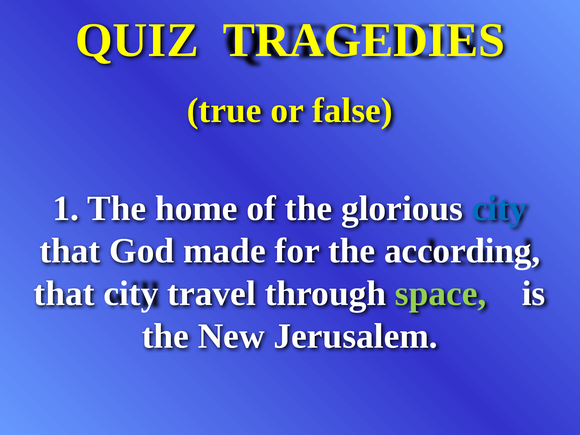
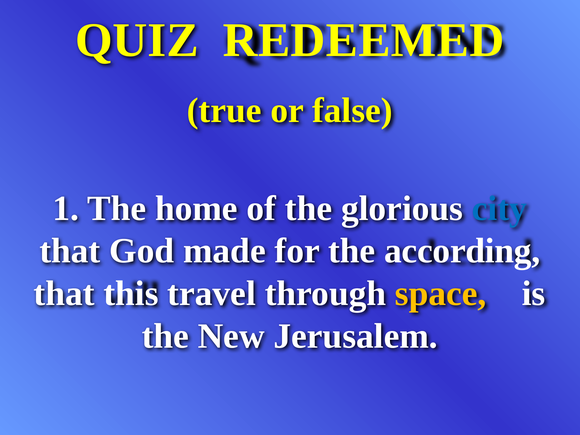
TRAGEDIES: TRAGEDIES -> REDEEMED
that city: city -> this
space colour: light green -> yellow
